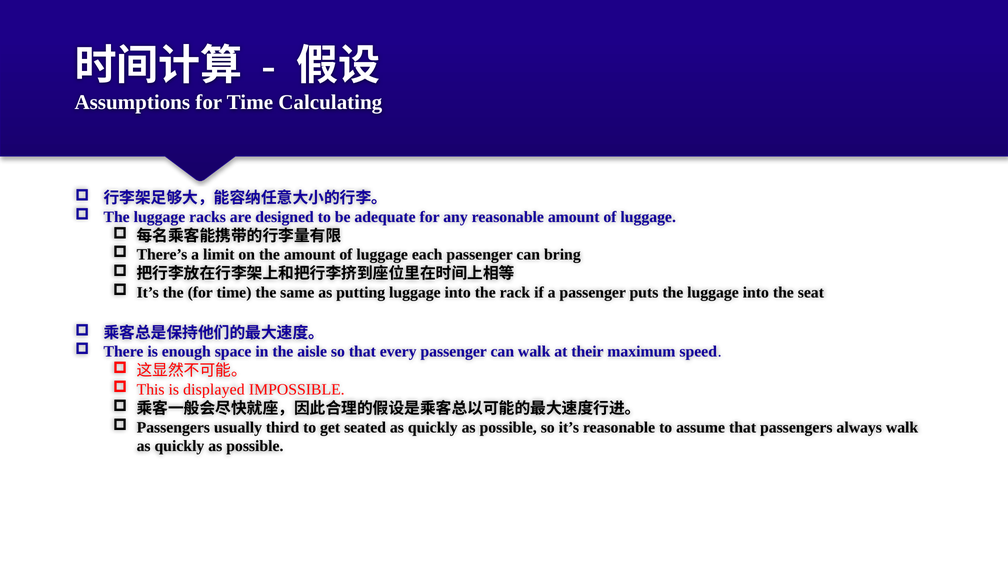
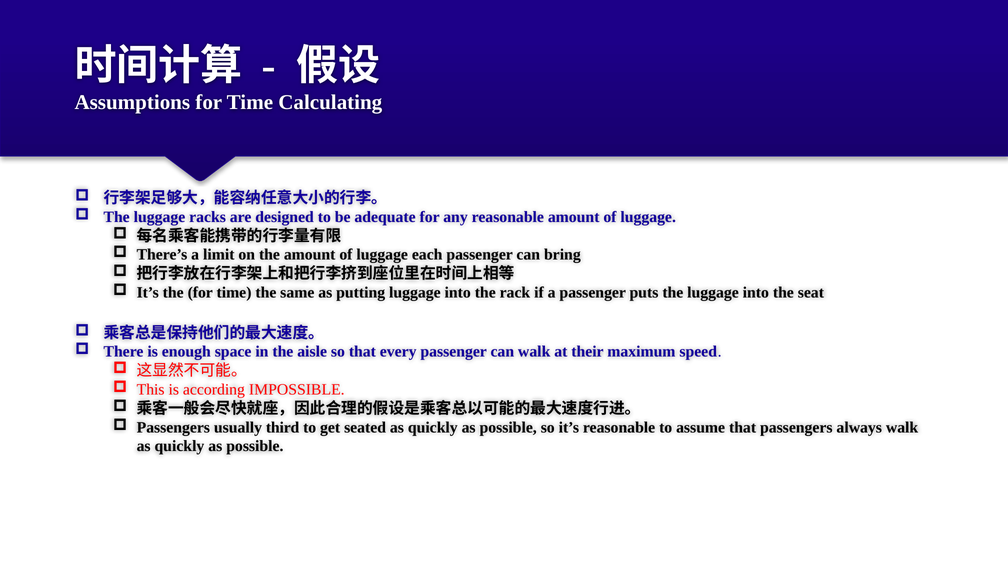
displayed: displayed -> according
